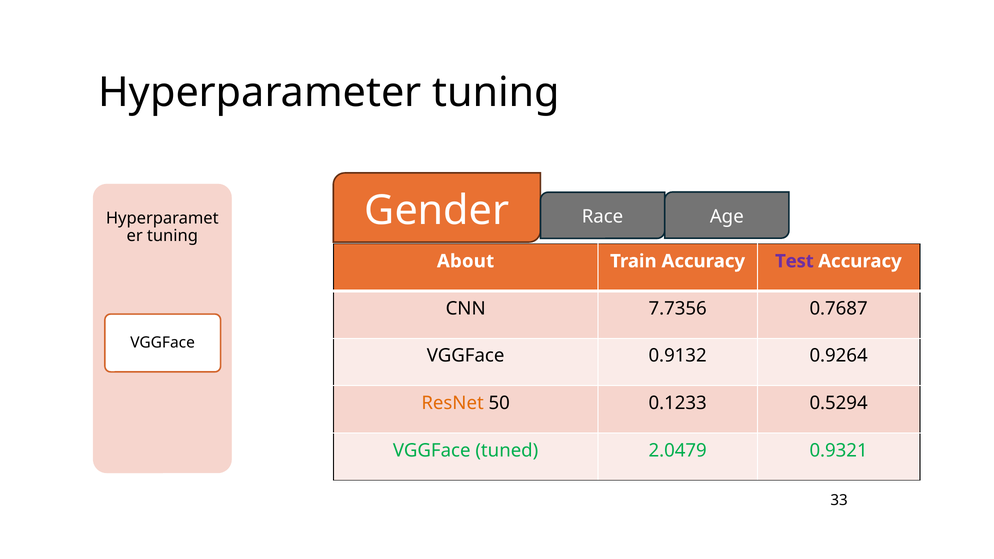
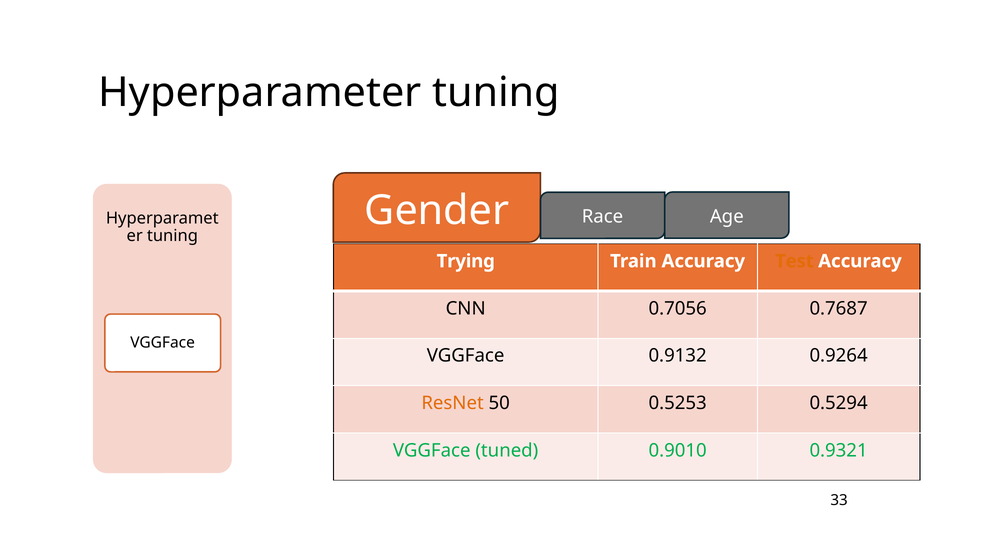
About: About -> Trying
Test colour: purple -> orange
7.7356: 7.7356 -> 0.7056
0.1233: 0.1233 -> 0.5253
2.0479: 2.0479 -> 0.9010
